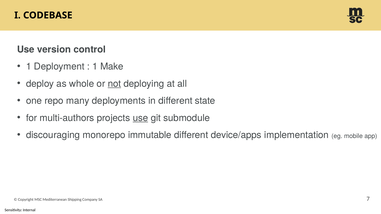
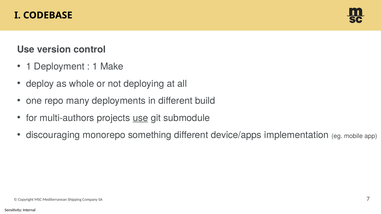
not underline: present -> none
state: state -> build
immutable: immutable -> something
